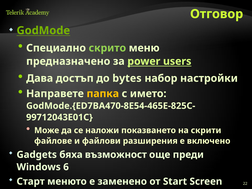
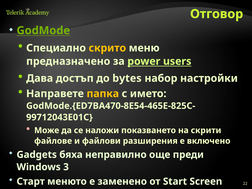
скрито colour: light green -> yellow
възможност: възможност -> неправилно
6: 6 -> 3
